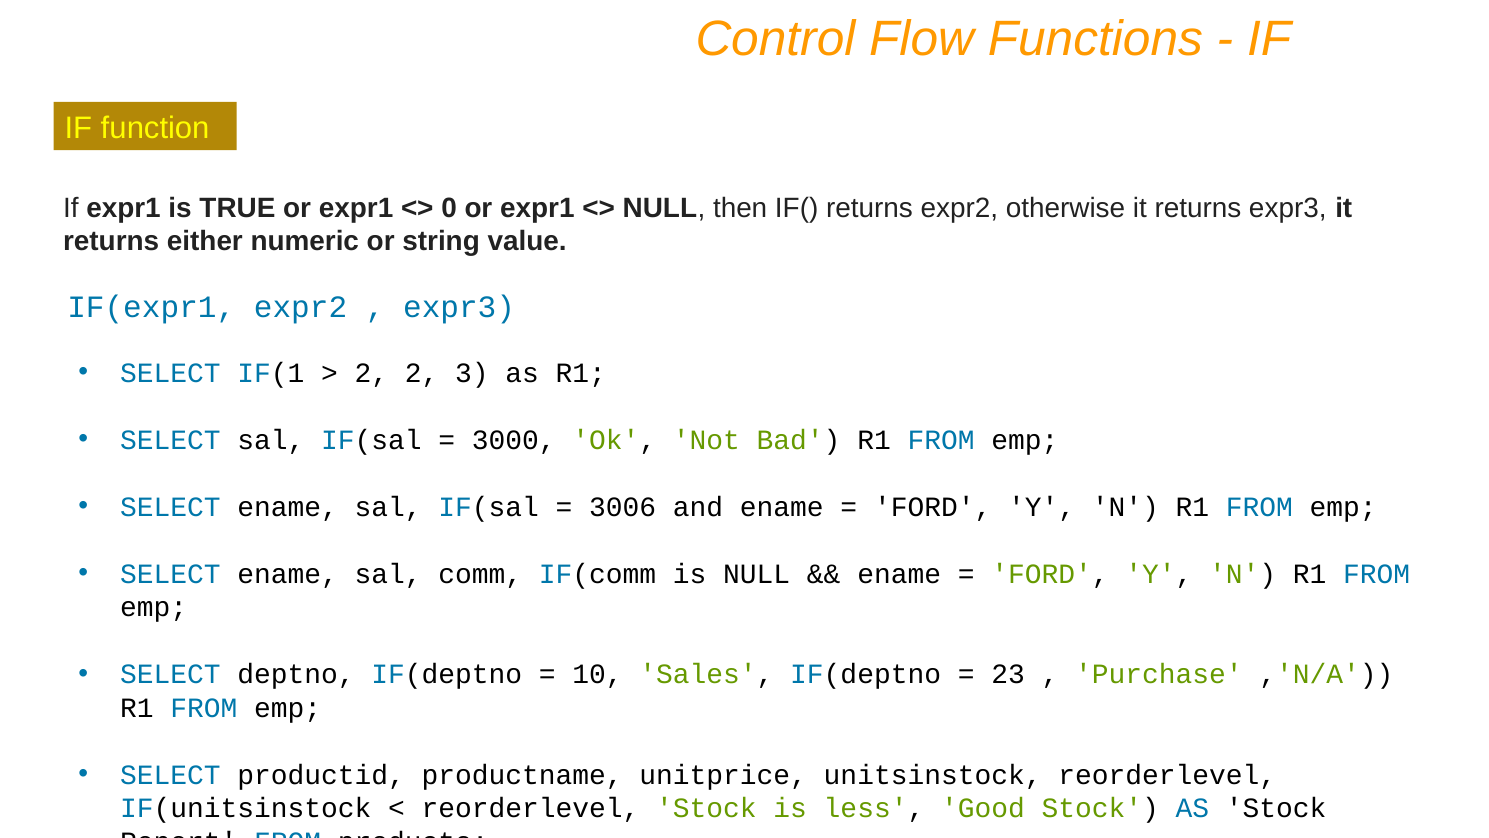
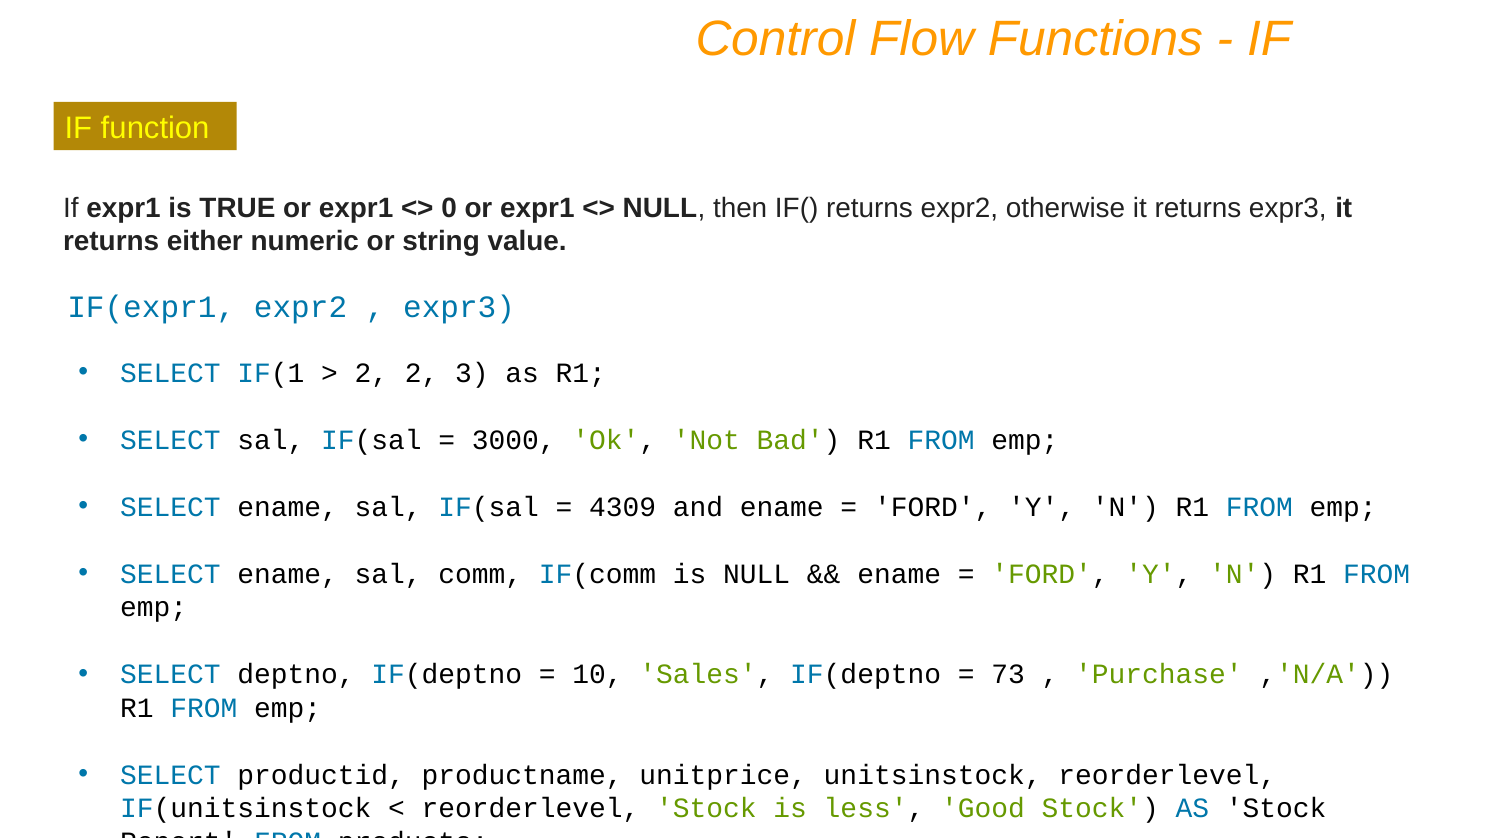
3006: 3006 -> 4309
23: 23 -> 73
